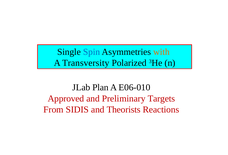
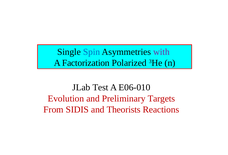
with colour: orange -> purple
Transversity: Transversity -> Factorization
Plan: Plan -> Test
Approved: Approved -> Evolution
